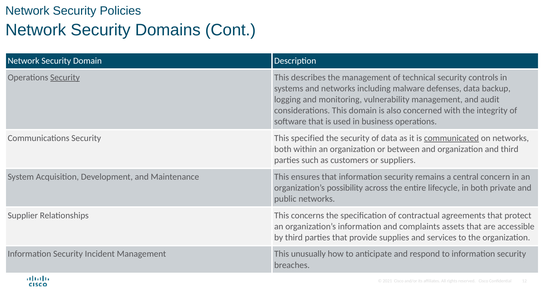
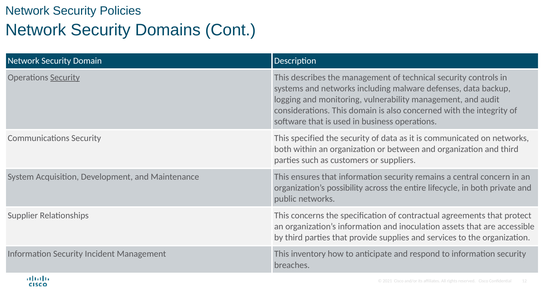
communicated underline: present -> none
complaints: complaints -> inoculation
unusually: unusually -> inventory
